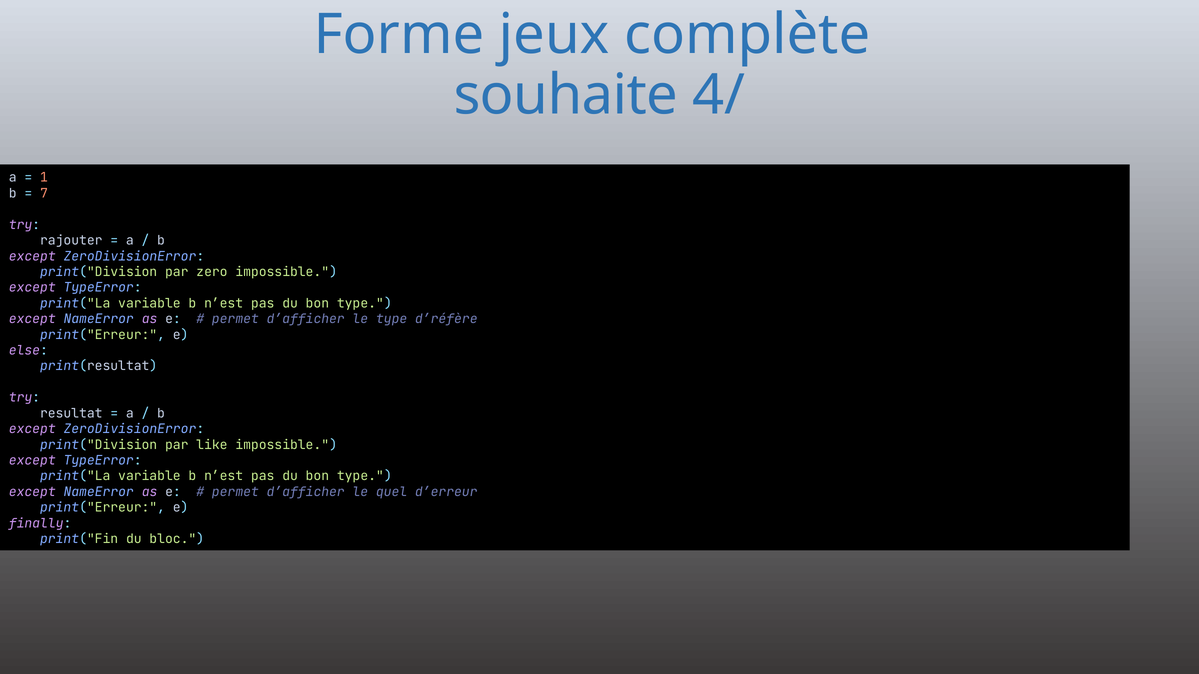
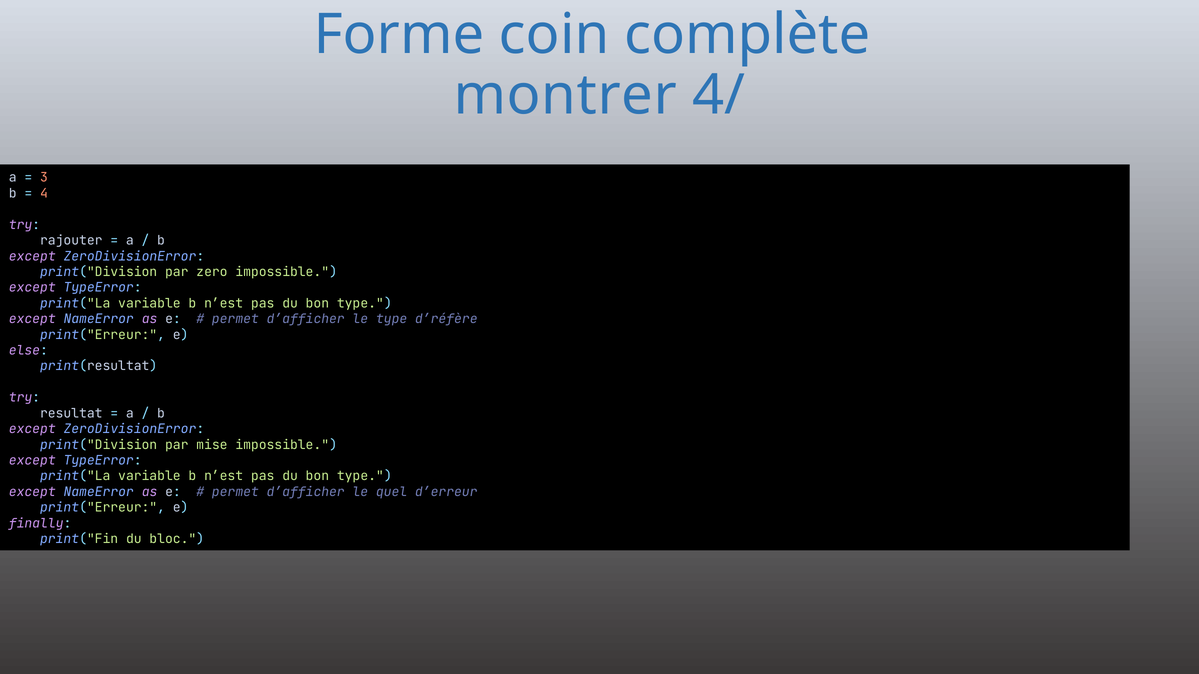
jeux: jeux -> coin
souhaite: souhaite -> montrer
1: 1 -> 3
7: 7 -> 4
like: like -> mise
